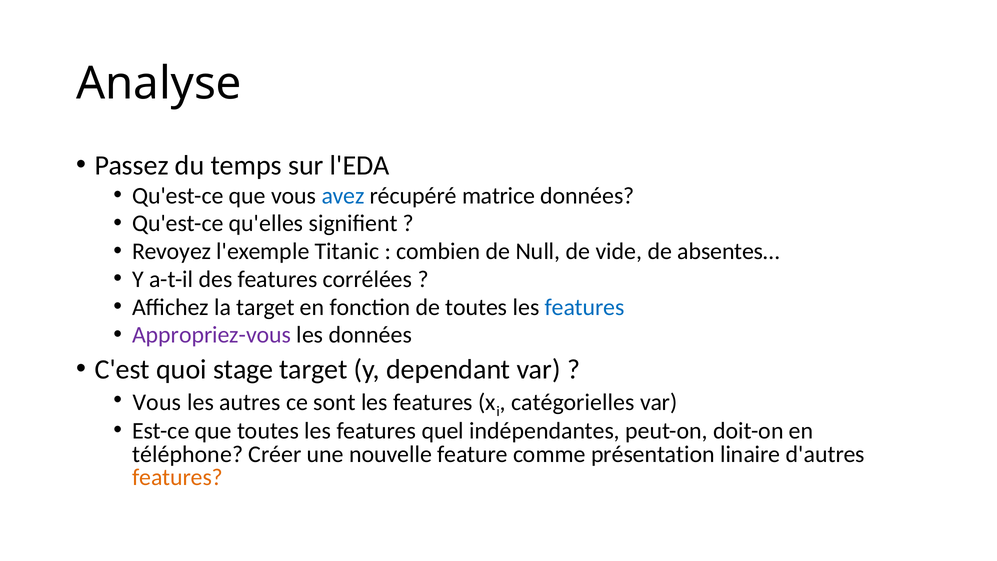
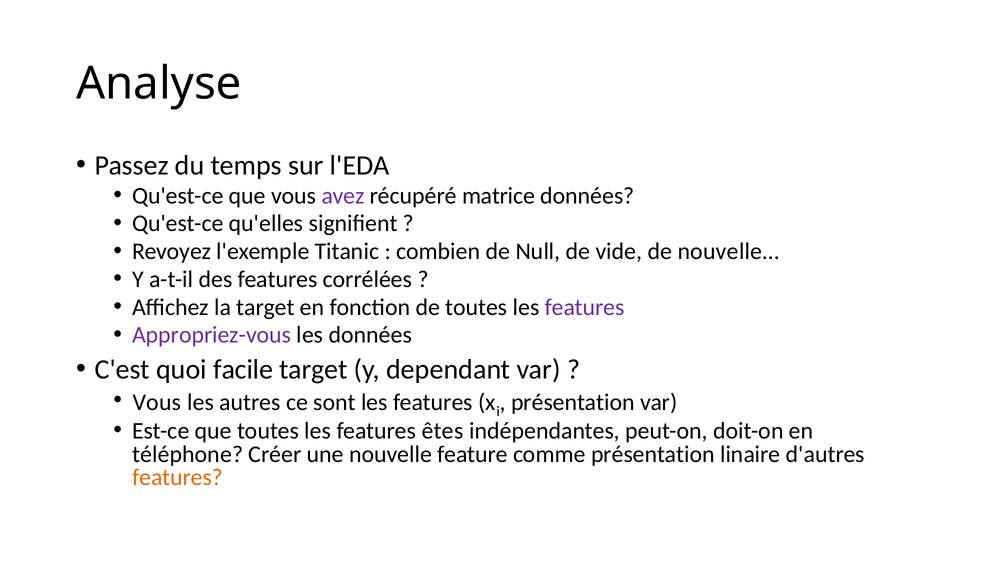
avez colour: blue -> purple
absentes…: absentes… -> nouvelle…
features at (585, 307) colour: blue -> purple
stage: stage -> facile
catégorielles at (573, 402): catégorielles -> présentation
quel: quel -> êtes
